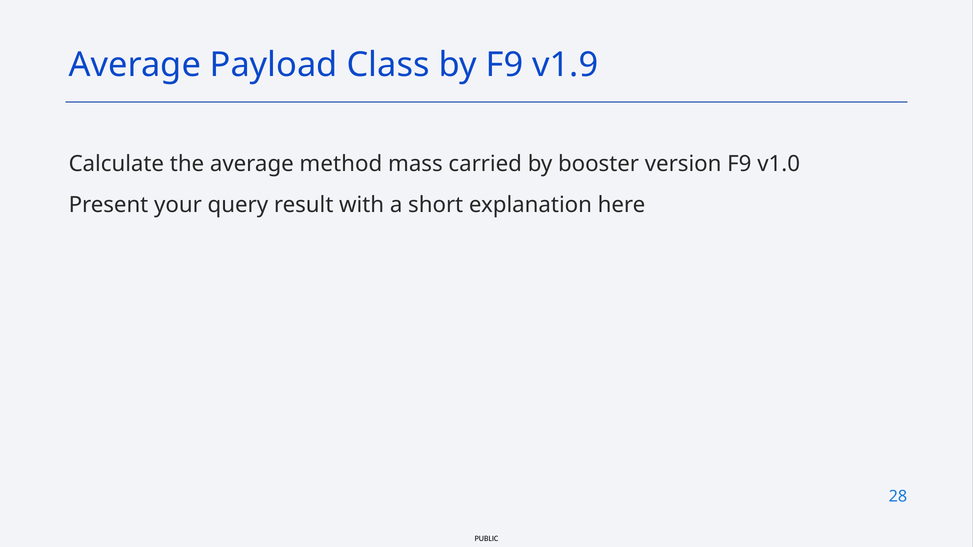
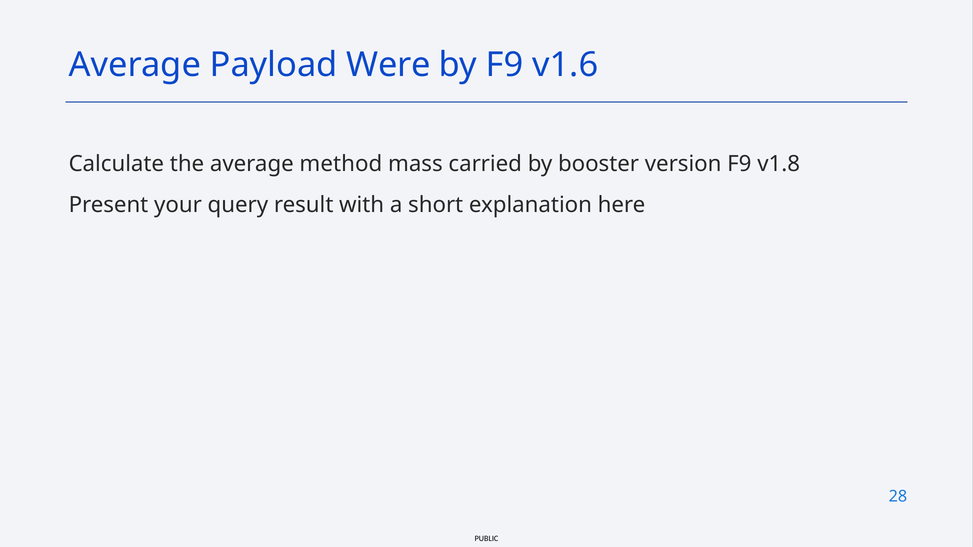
Class: Class -> Were
v1.9: v1.9 -> v1.6
v1.0: v1.0 -> v1.8
